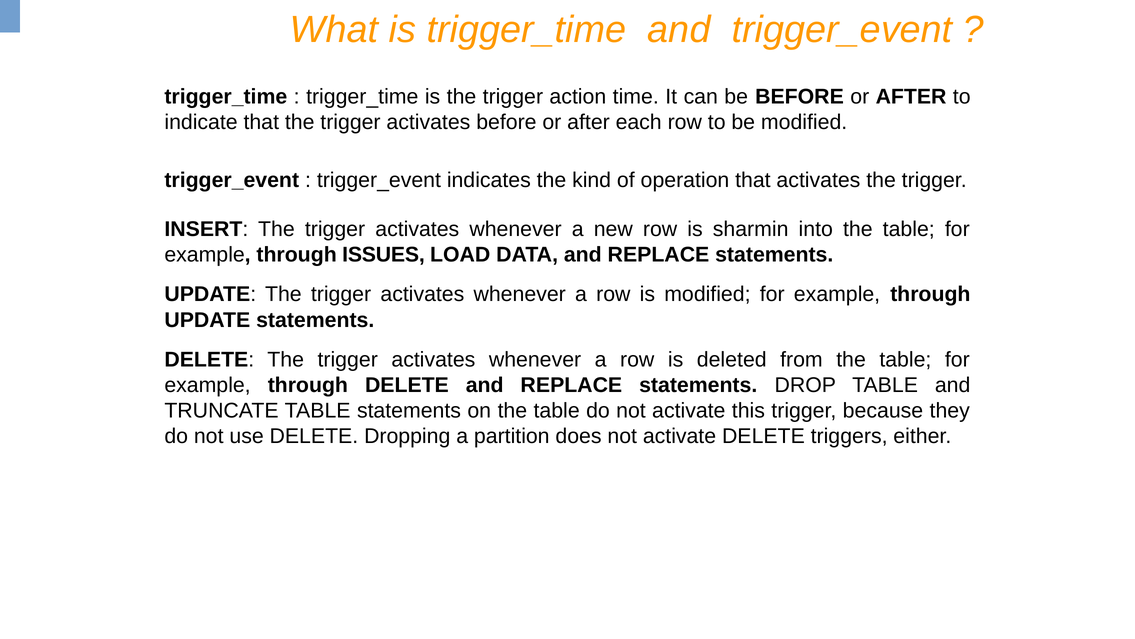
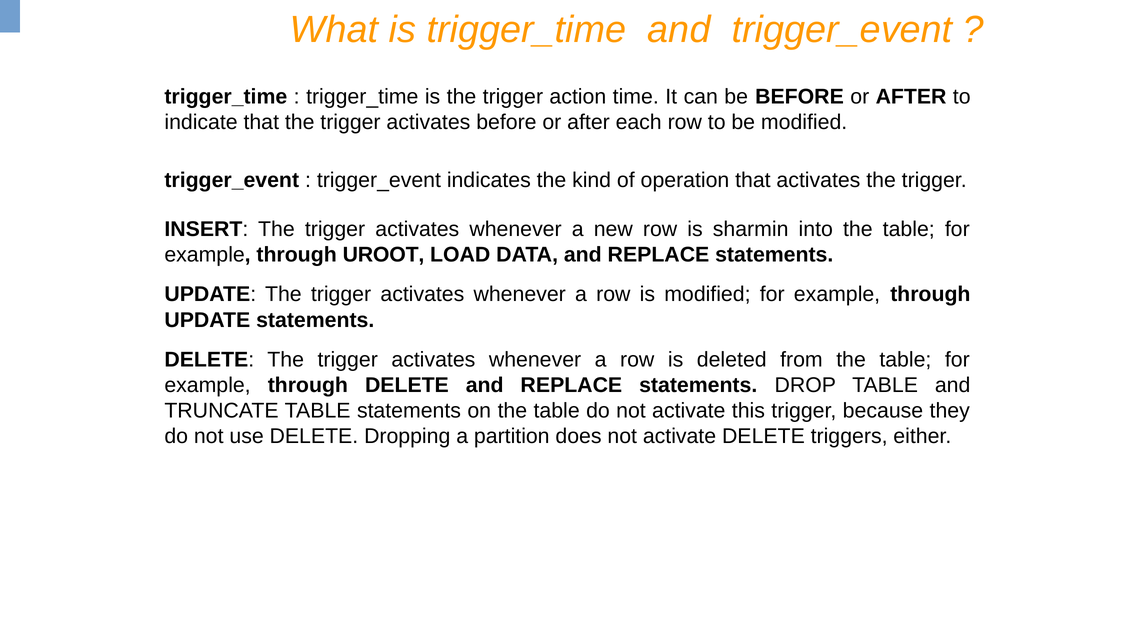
ISSUES: ISSUES -> UROOT
